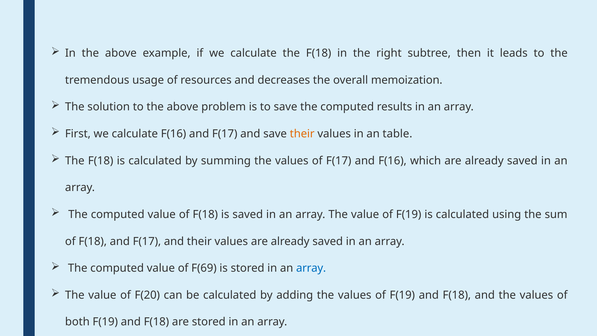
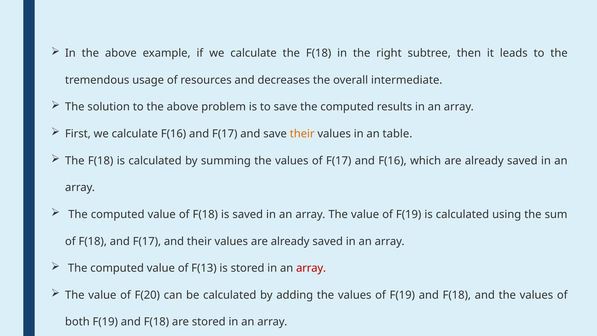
memoization: memoization -> intermediate
F(69: F(69 -> F(13
array at (311, 268) colour: blue -> red
